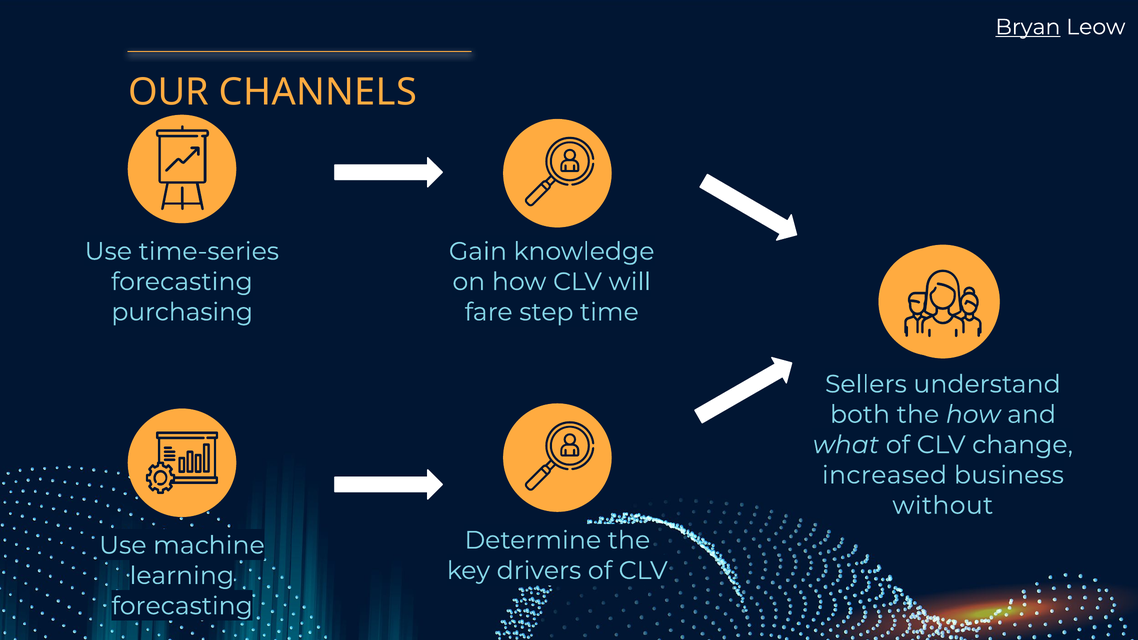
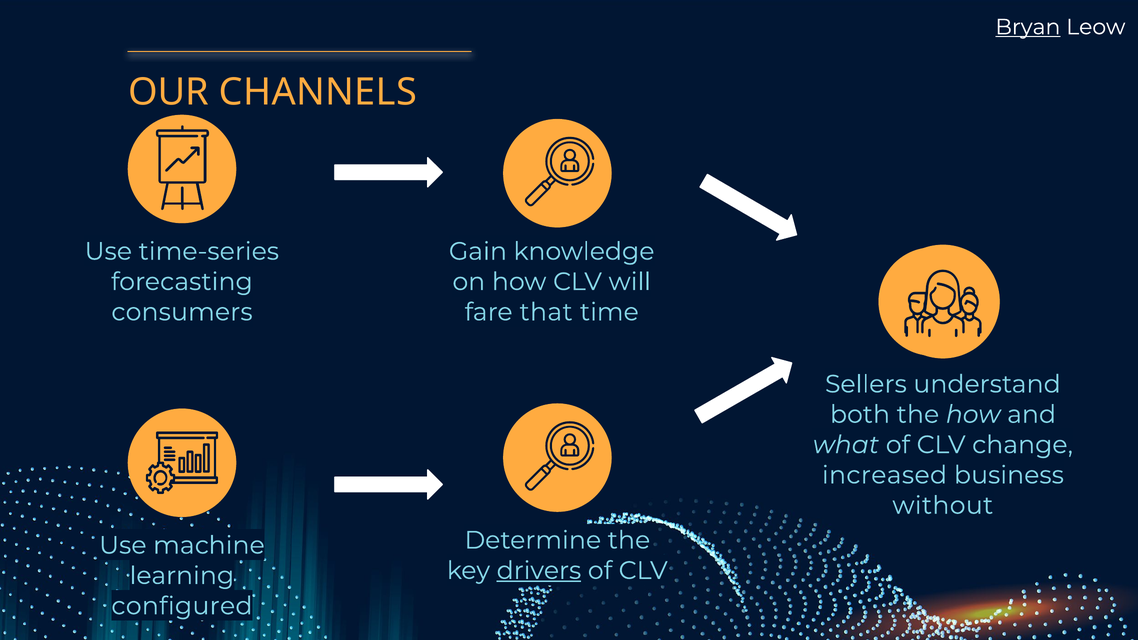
purchasing: purchasing -> consumers
step: step -> that
drivers underline: none -> present
forecasting at (182, 606): forecasting -> configured
